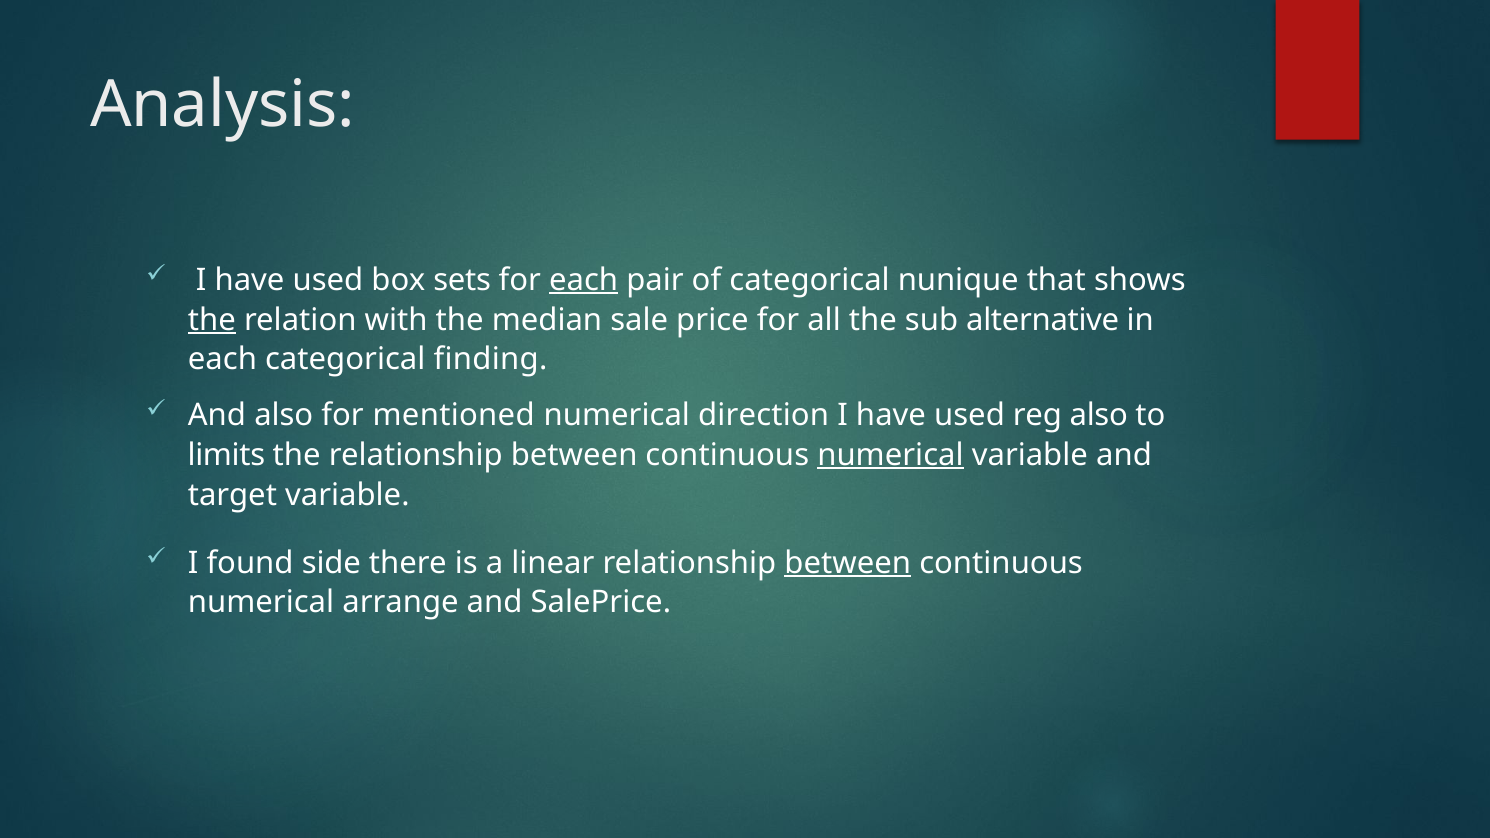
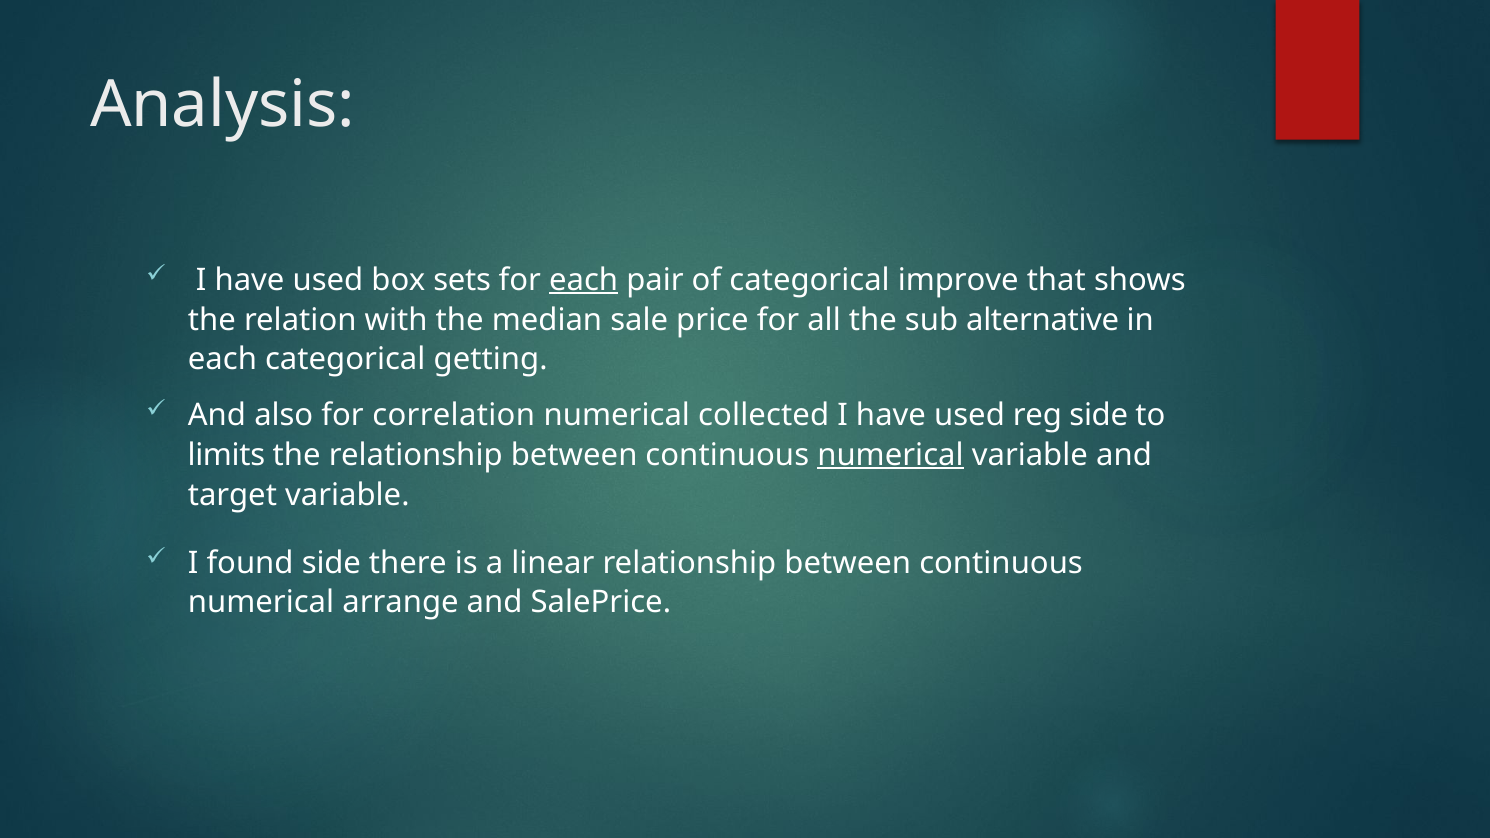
nunique: nunique -> improve
the at (212, 320) underline: present -> none
finding: finding -> getting
mentioned: mentioned -> correlation
direction: direction -> collected
reg also: also -> side
between at (848, 563) underline: present -> none
